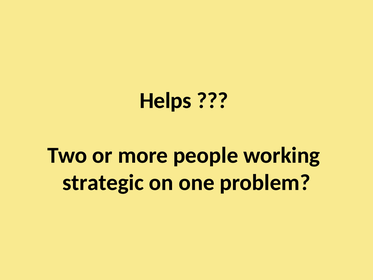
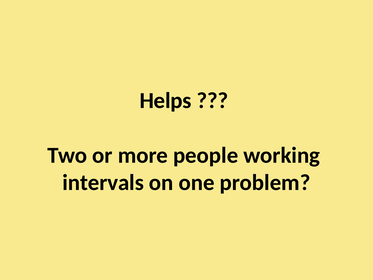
strategic: strategic -> intervals
